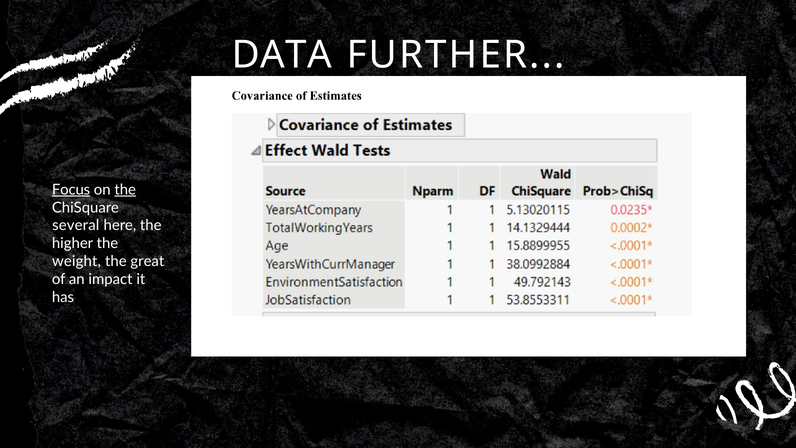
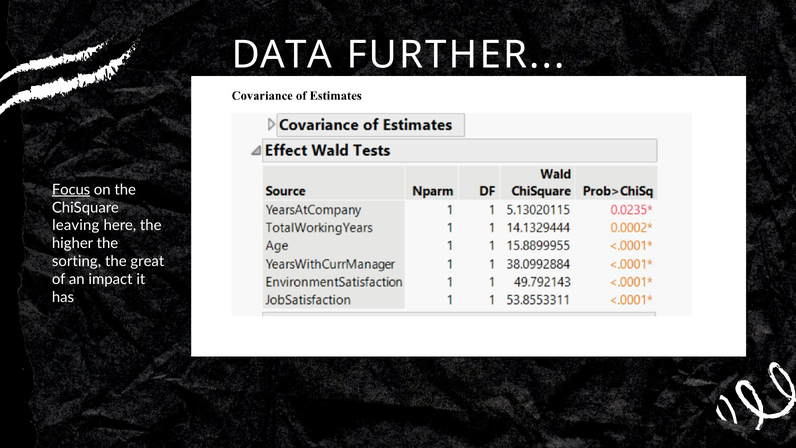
the at (125, 190) underline: present -> none
several: several -> leaving
weight: weight -> sorting
